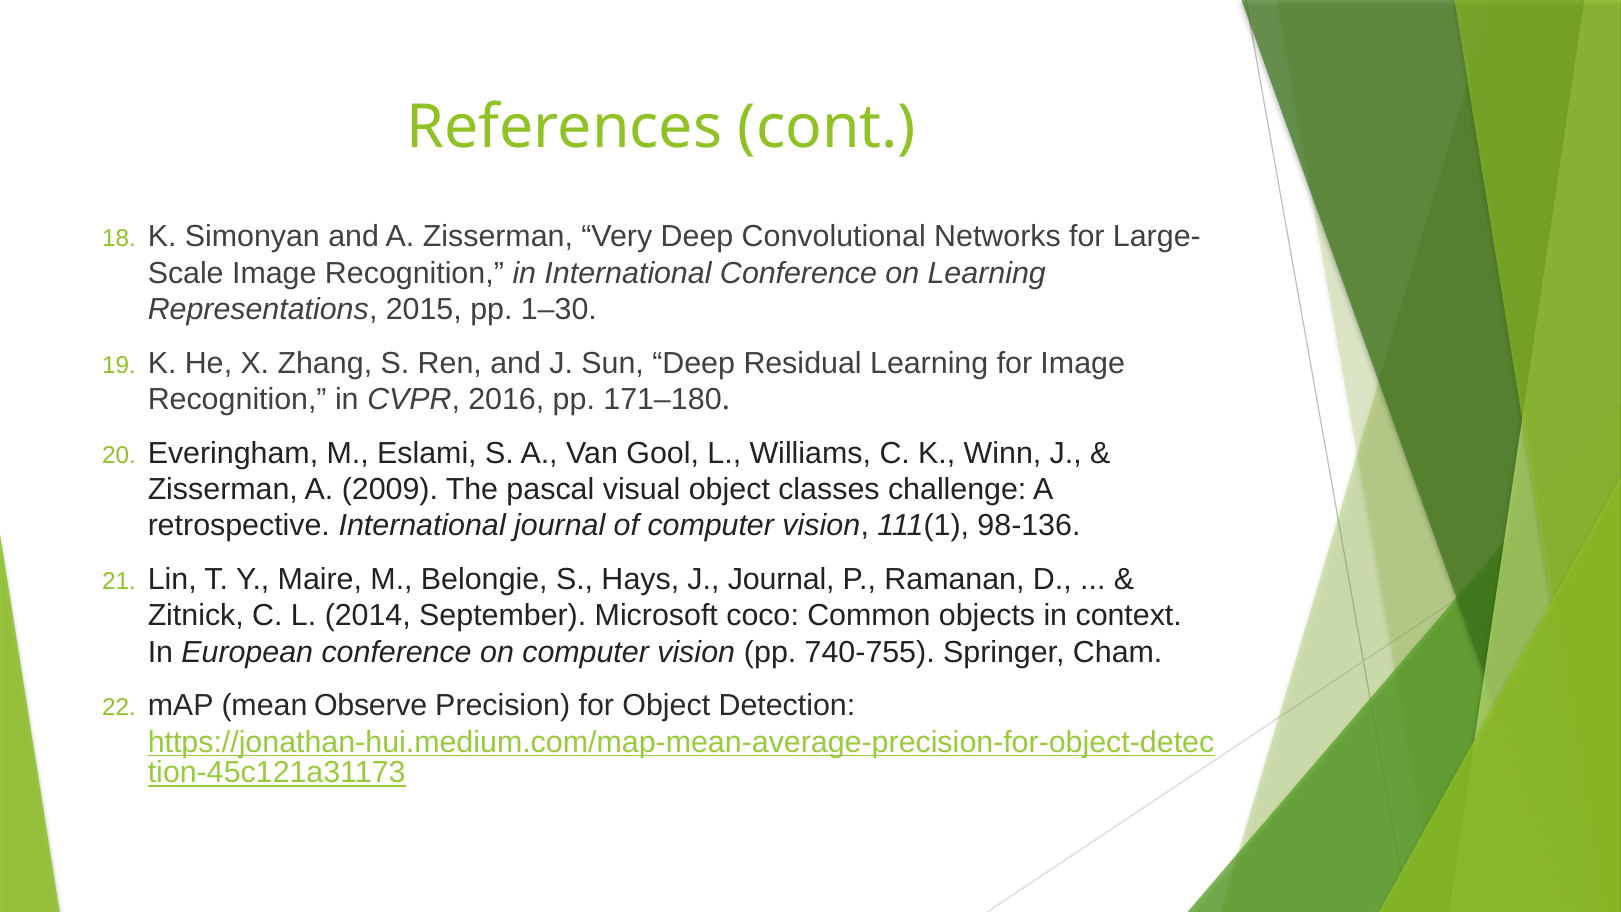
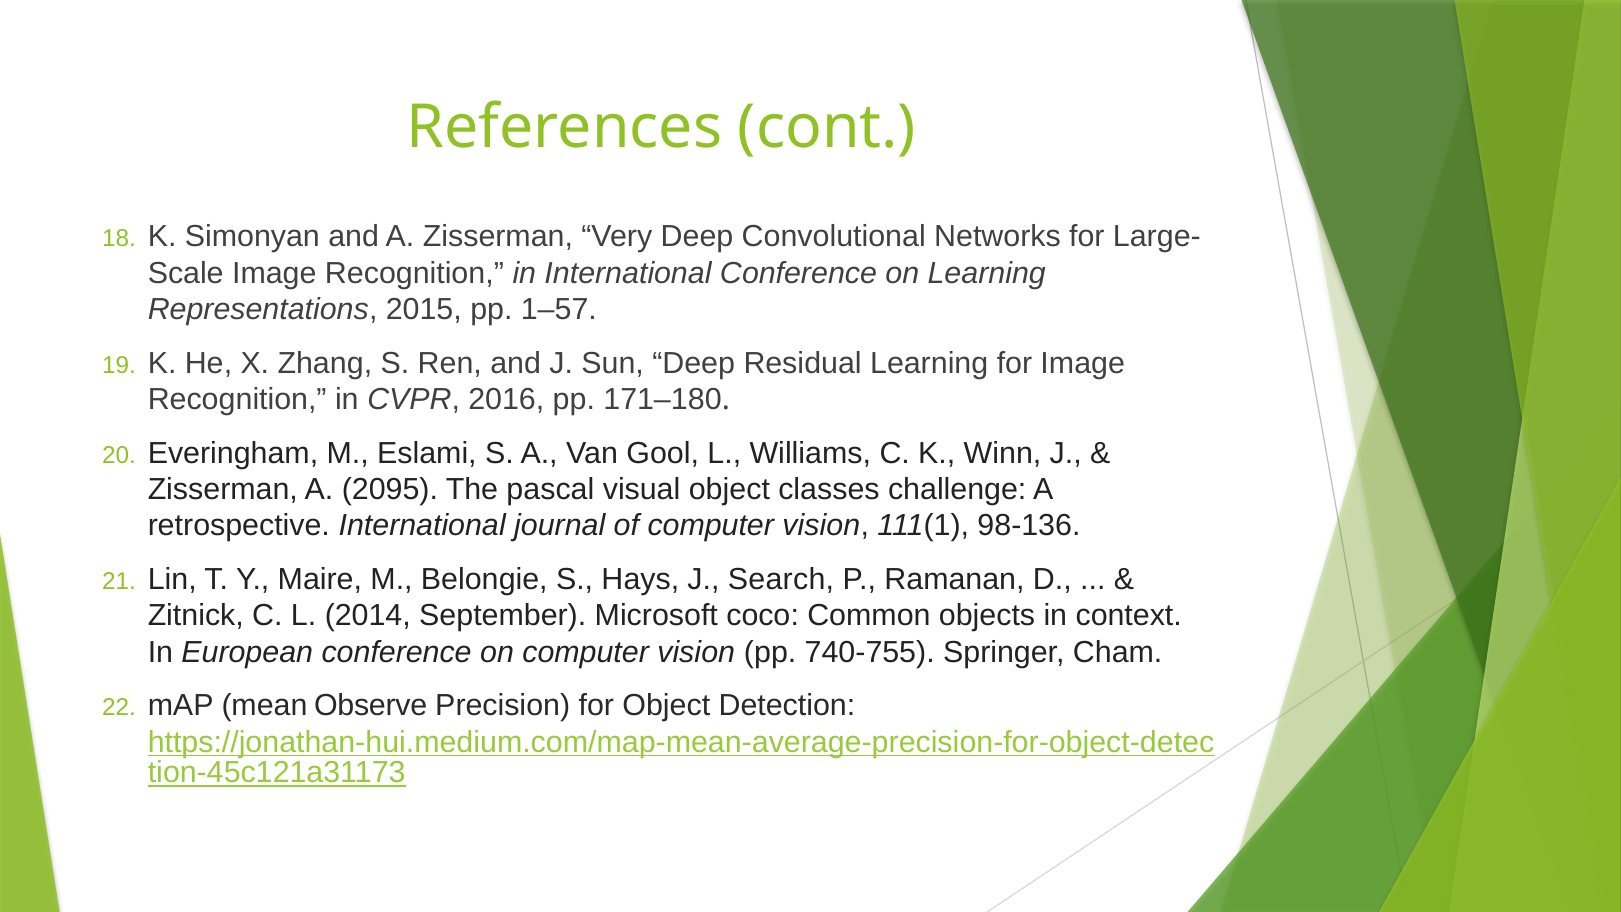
1–30: 1–30 -> 1–57
2009: 2009 -> 2095
J Journal: Journal -> Search
